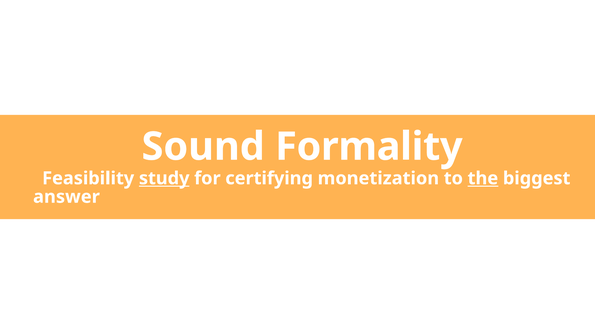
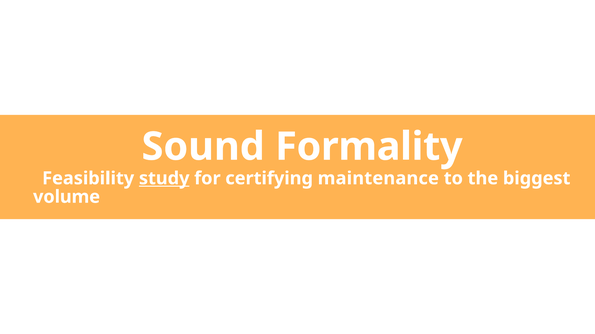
monetization: monetization -> maintenance
the underline: present -> none
answer: answer -> volume
